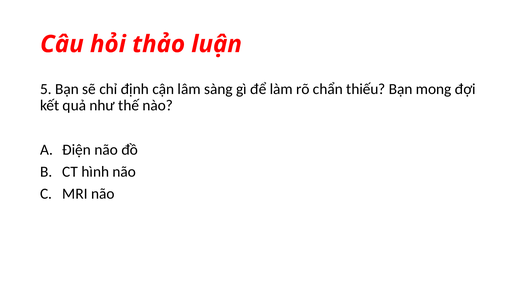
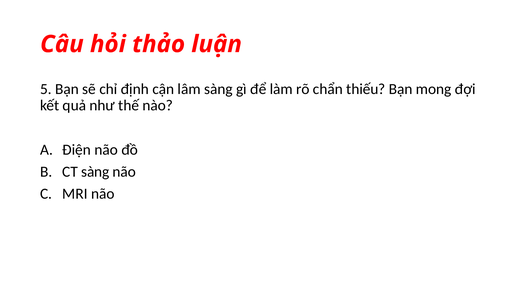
CT hình: hình -> sàng
